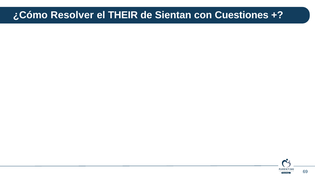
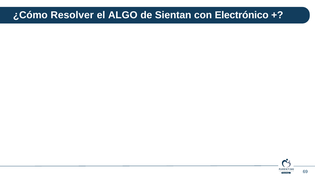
THEIR: THEIR -> ALGO
Cuestiones: Cuestiones -> Electrónico
